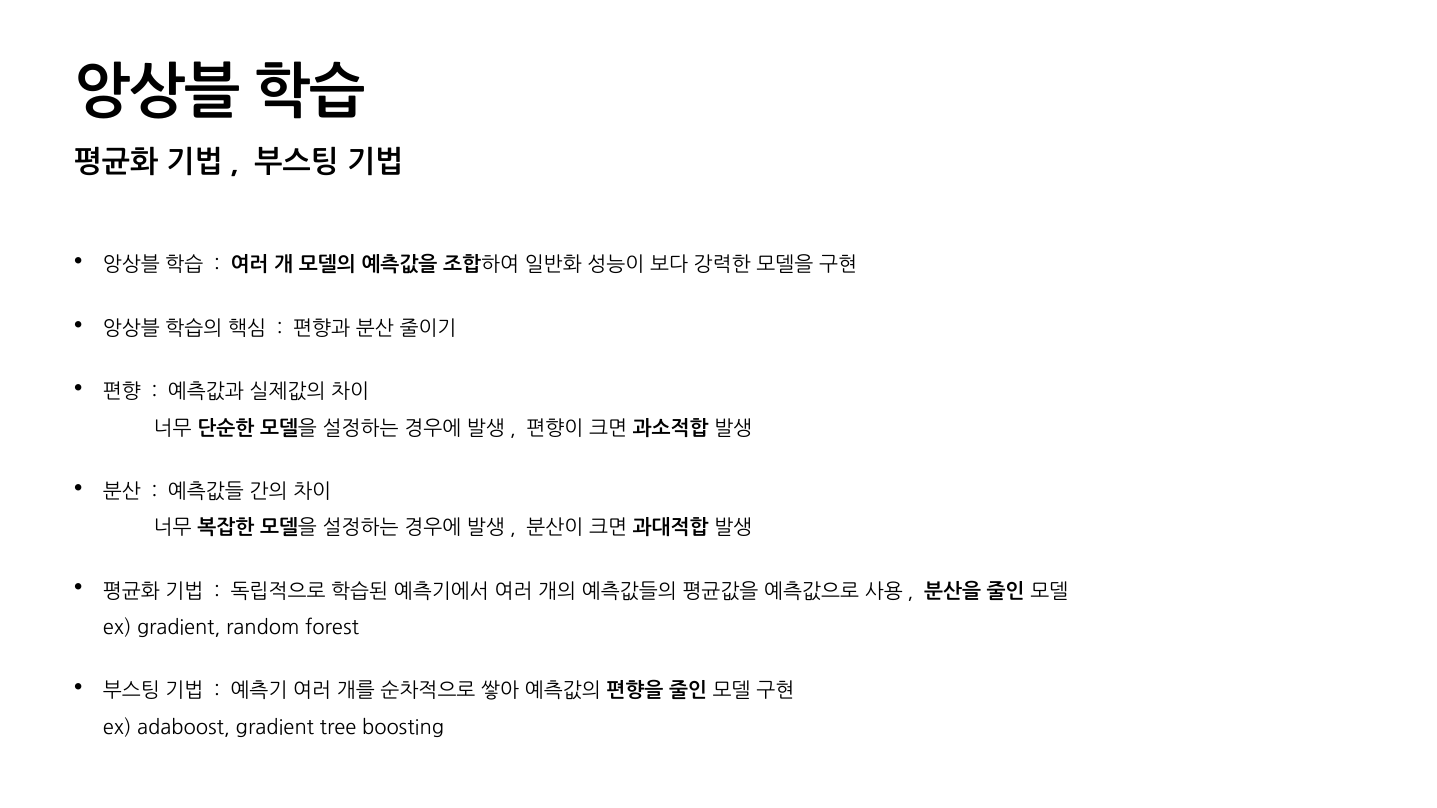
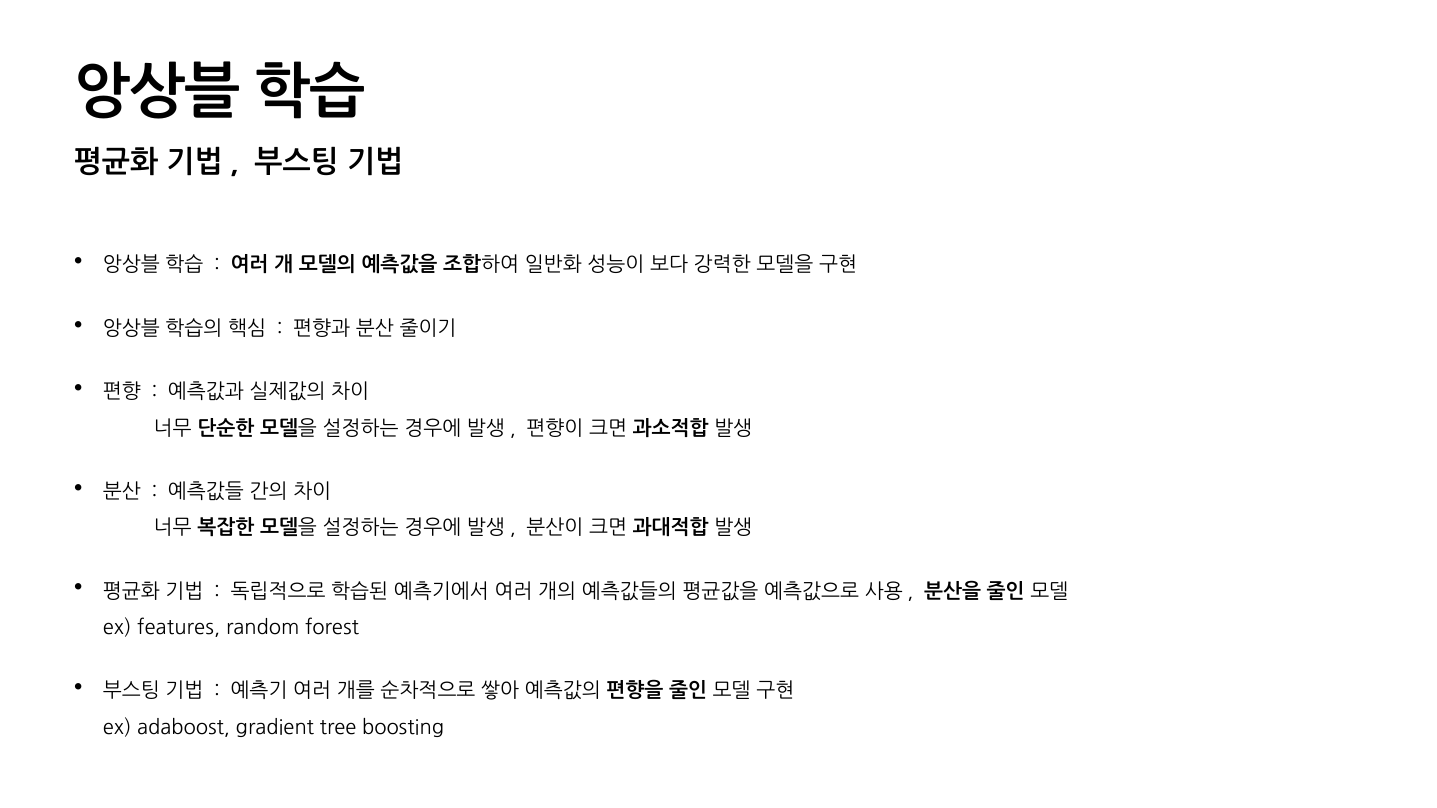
ex gradient: gradient -> features
